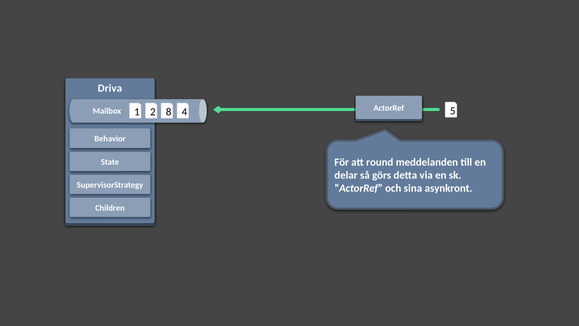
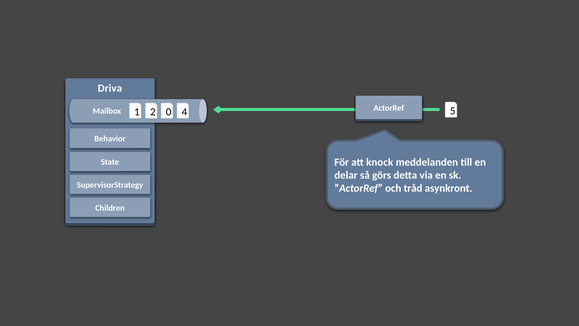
8: 8 -> 0
round: round -> knock
sina: sina -> tråd
